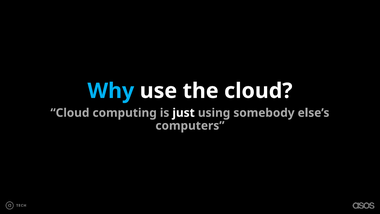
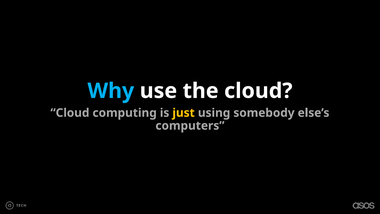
just colour: white -> yellow
